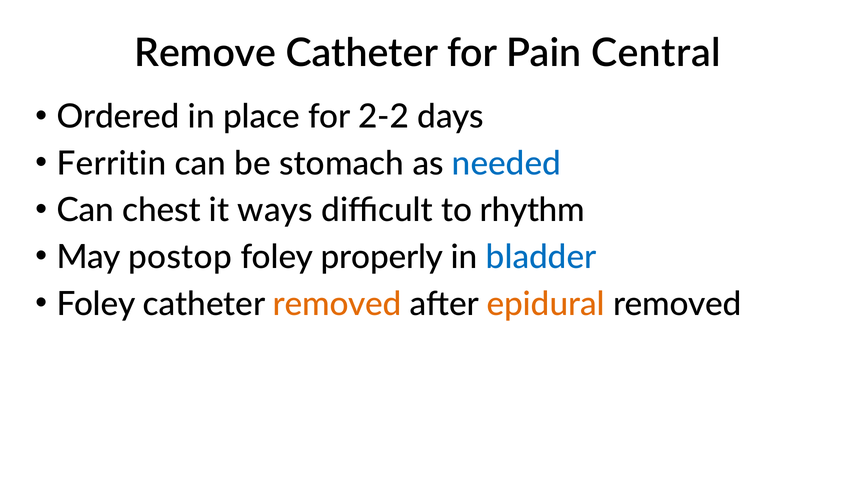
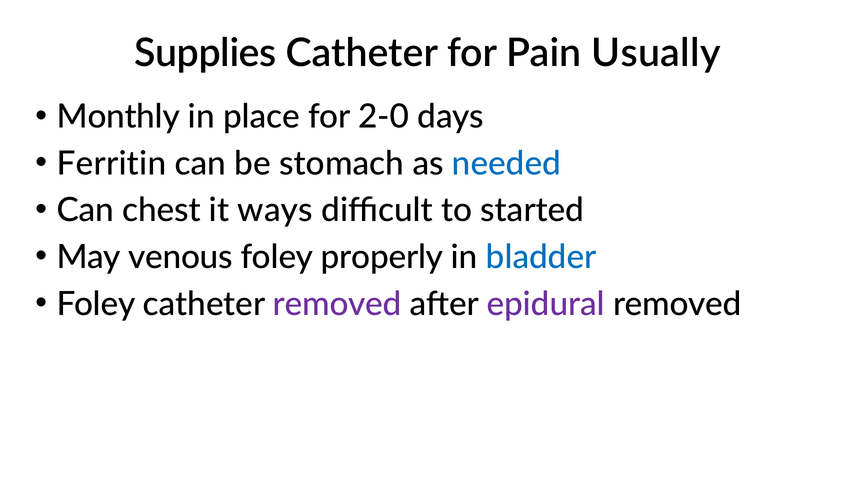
Remove: Remove -> Supplies
Central: Central -> Usually
Ordered: Ordered -> Monthly
2-2: 2-2 -> 2-0
rhythm: rhythm -> started
postop: postop -> venous
removed at (337, 304) colour: orange -> purple
epidural colour: orange -> purple
